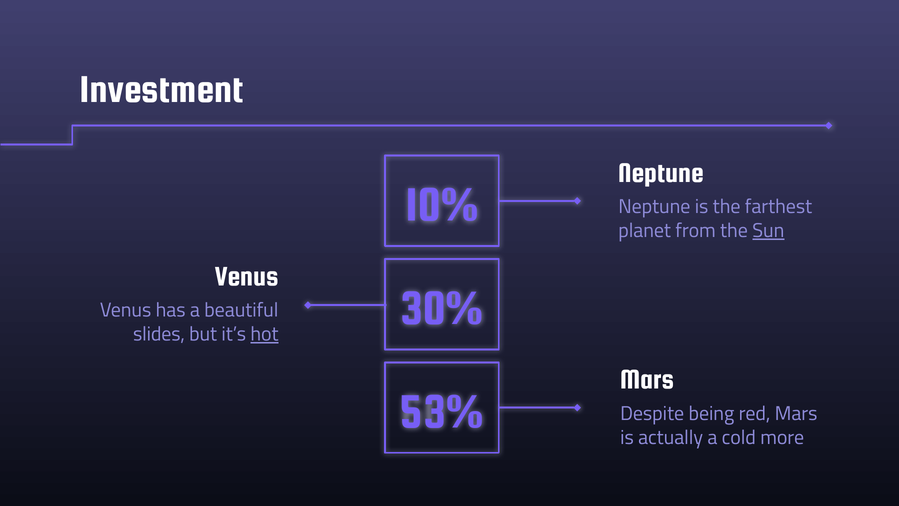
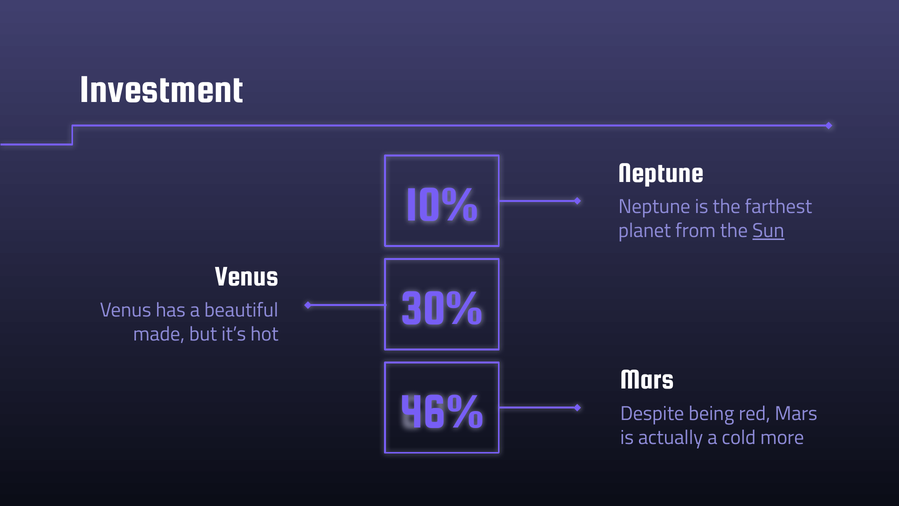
slides: slides -> made
hot underline: present -> none
53%: 53% -> 46%
